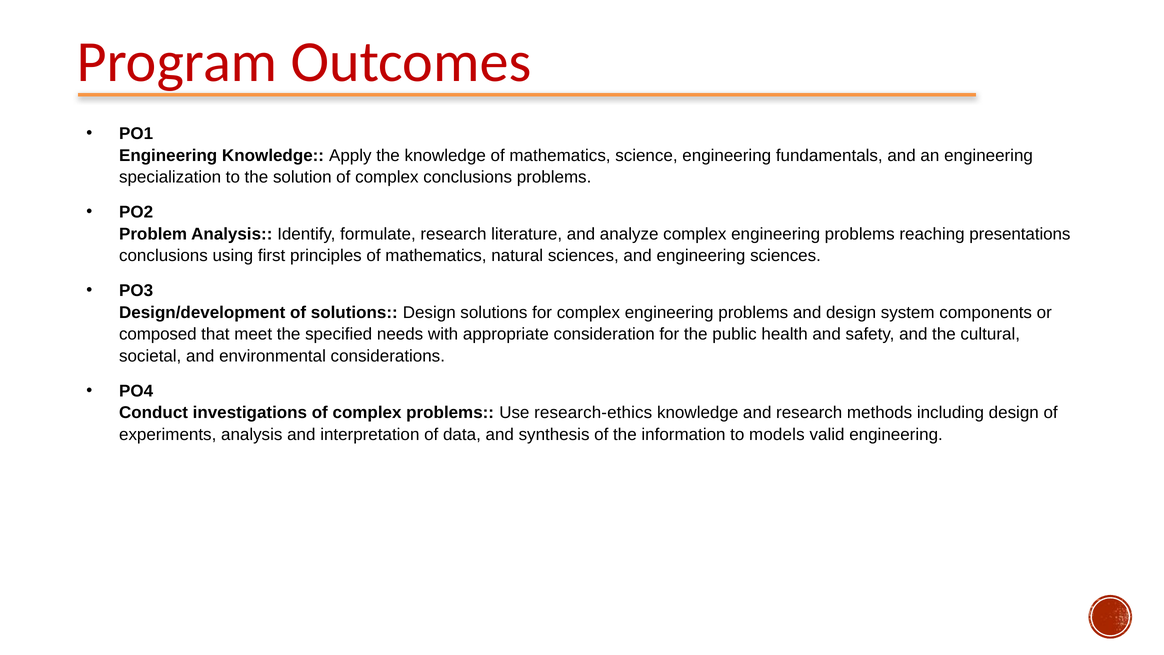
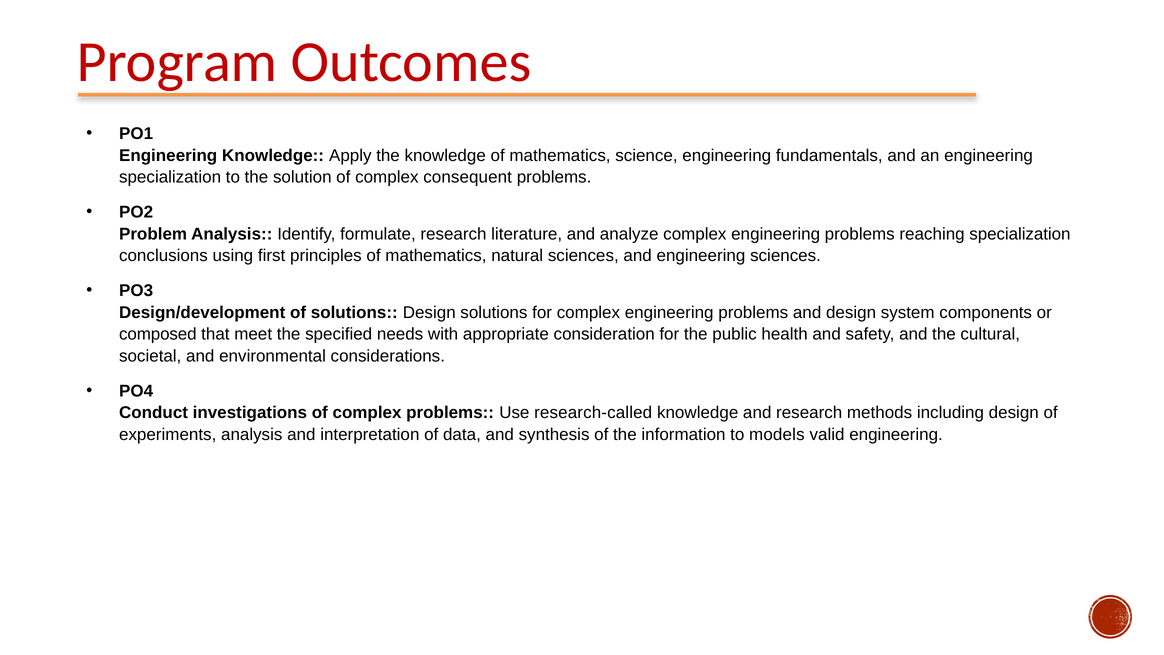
complex conclusions: conclusions -> consequent
reaching presentations: presentations -> specialization
research-ethics: research-ethics -> research-called
